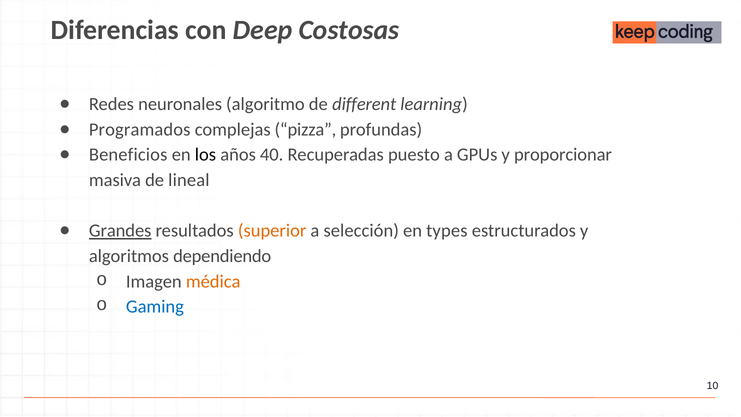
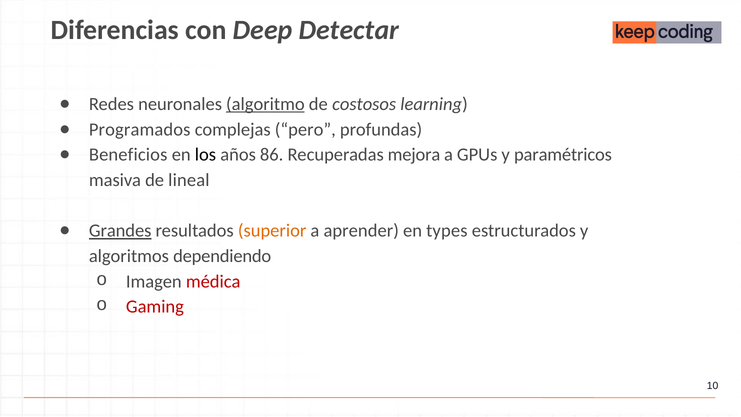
Costosas: Costosas -> Detectar
algoritmo underline: none -> present
different: different -> costosos
pizza: pizza -> pero
40: 40 -> 86
puesto: puesto -> mejora
proporcionar: proporcionar -> paramétricos
selección: selección -> aprender
médica colour: orange -> red
Gaming colour: blue -> red
